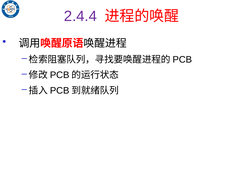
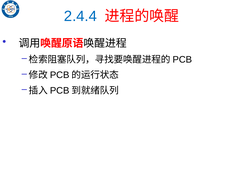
2.4.4 colour: purple -> blue
